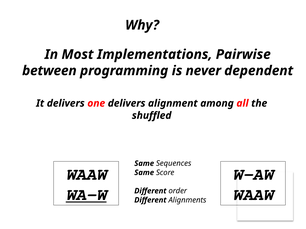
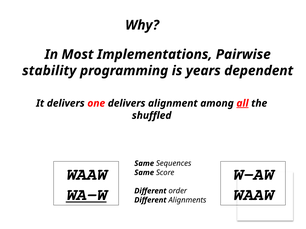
between: between -> stability
never: never -> years
all underline: none -> present
